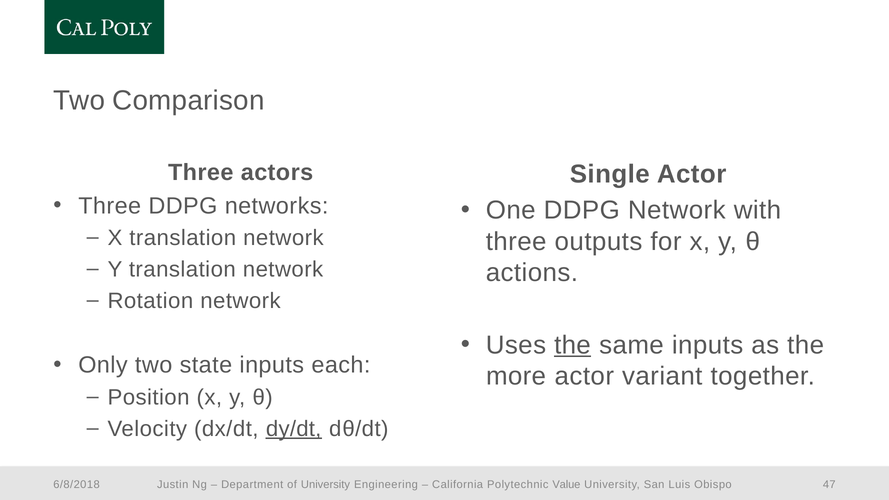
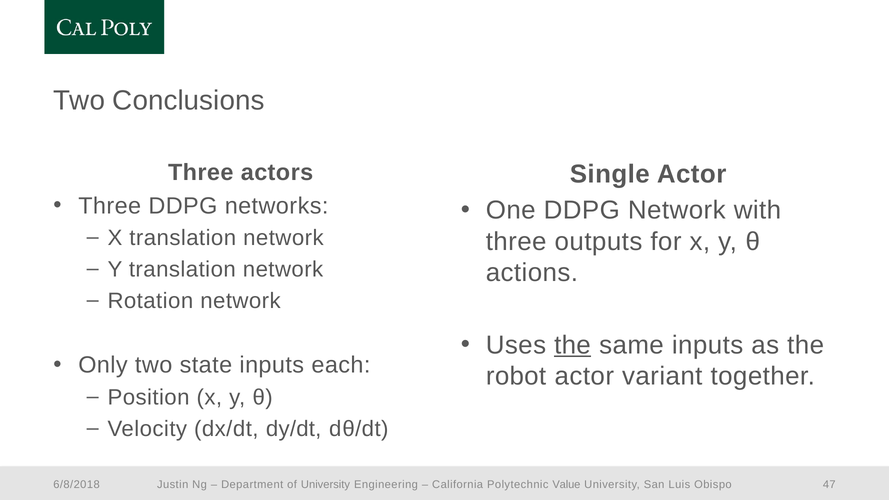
Comparison: Comparison -> Conclusions
more: more -> robot
dy/dt underline: present -> none
